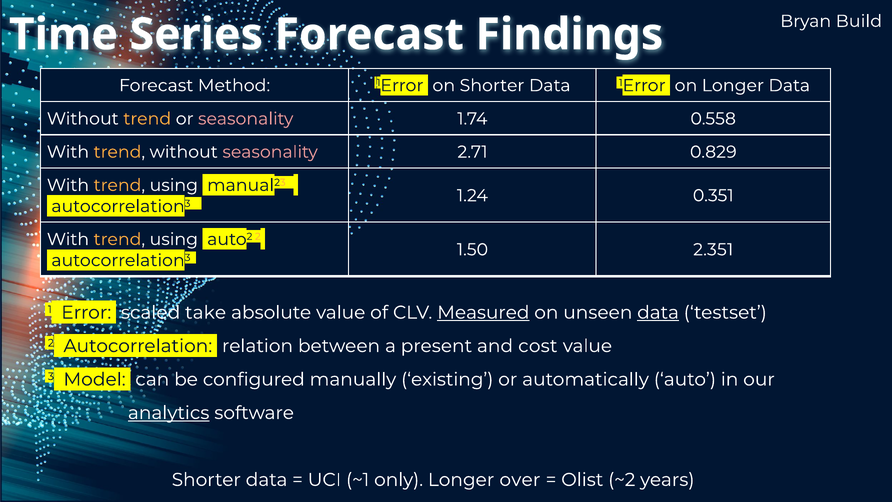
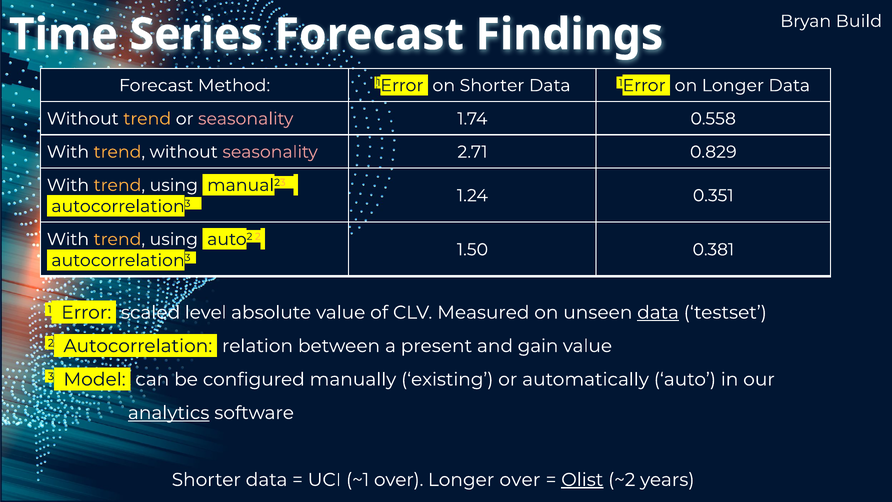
2.351: 2.351 -> 0.381
take: take -> level
Measured underline: present -> none
cost: cost -> gain
~1 only: only -> over
Olist underline: none -> present
